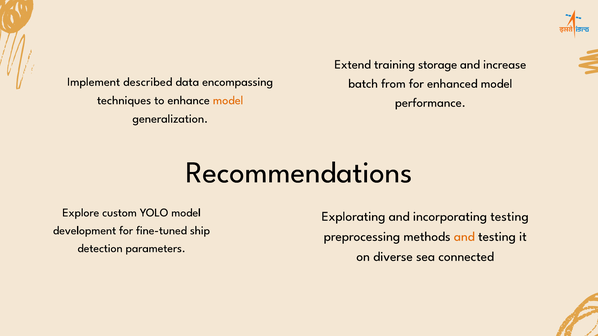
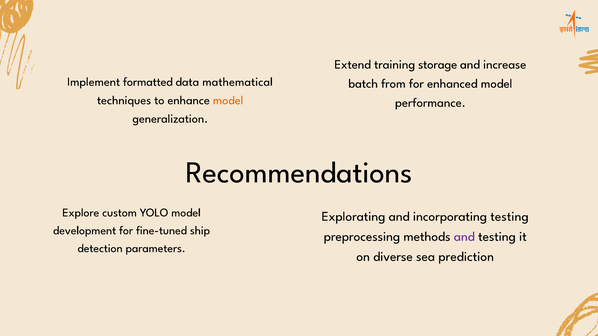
described: described -> formatted
encompassing: encompassing -> mathematical
and at (464, 237) colour: orange -> purple
connected: connected -> prediction
